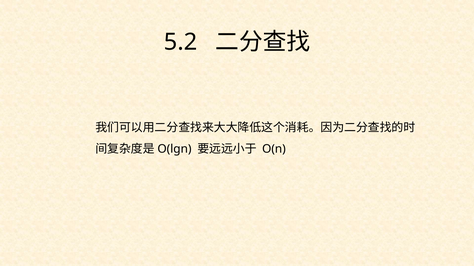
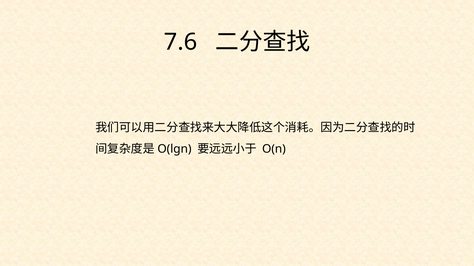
5.2: 5.2 -> 7.6
